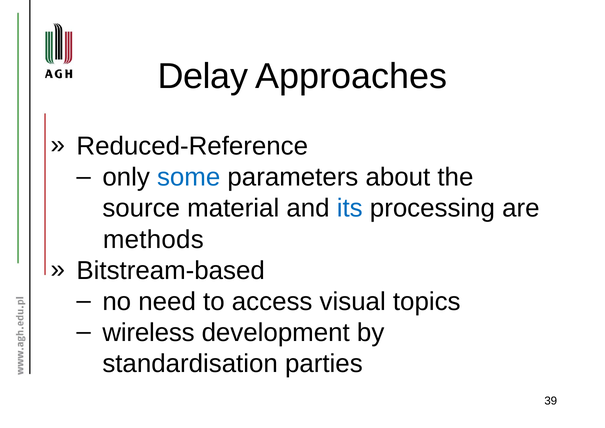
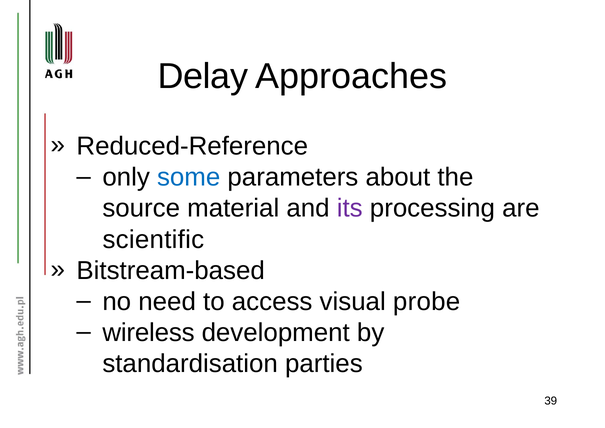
its colour: blue -> purple
methods: methods -> scientific
topics: topics -> probe
